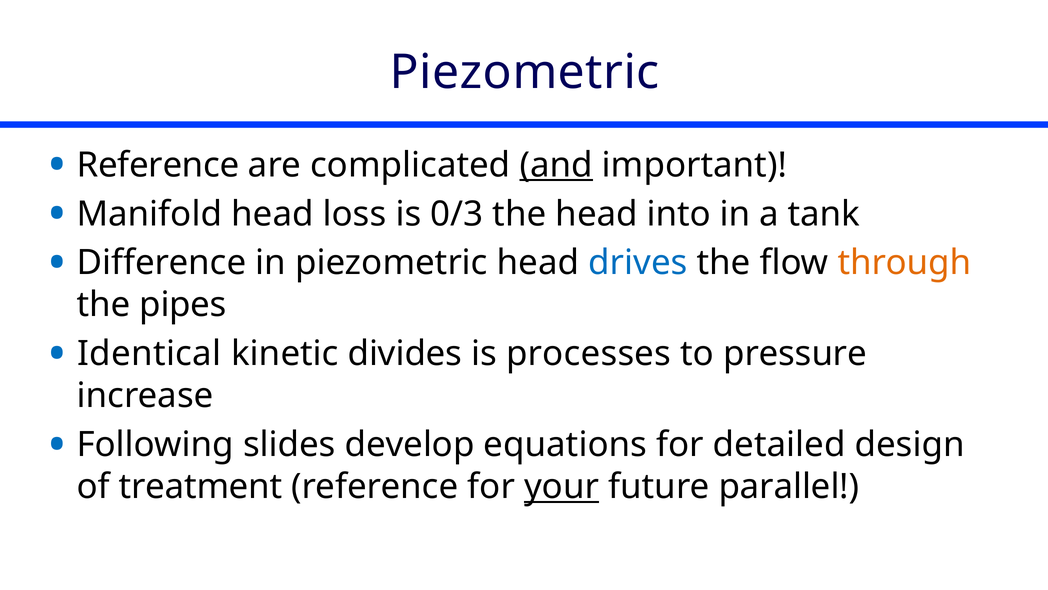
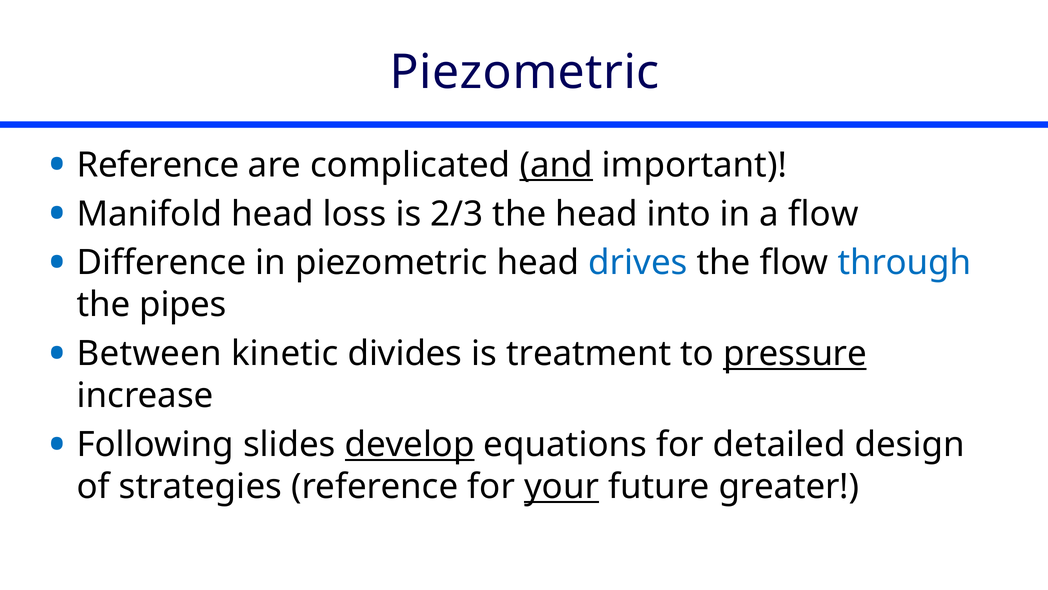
0/3: 0/3 -> 2/3
a tank: tank -> flow
through colour: orange -> blue
Identical: Identical -> Between
processes: processes -> treatment
pressure underline: none -> present
develop underline: none -> present
treatment: treatment -> strategies
parallel: parallel -> greater
